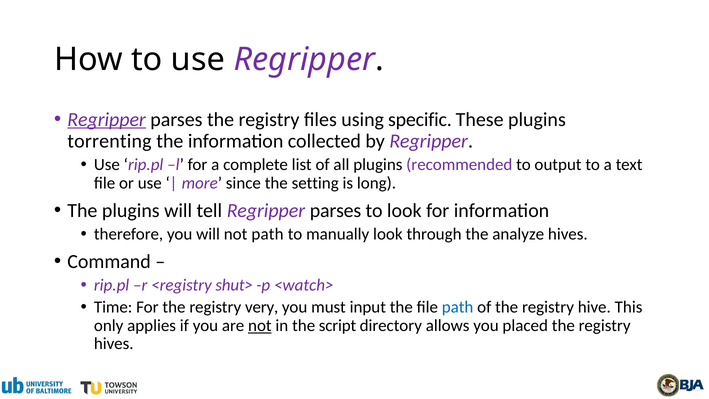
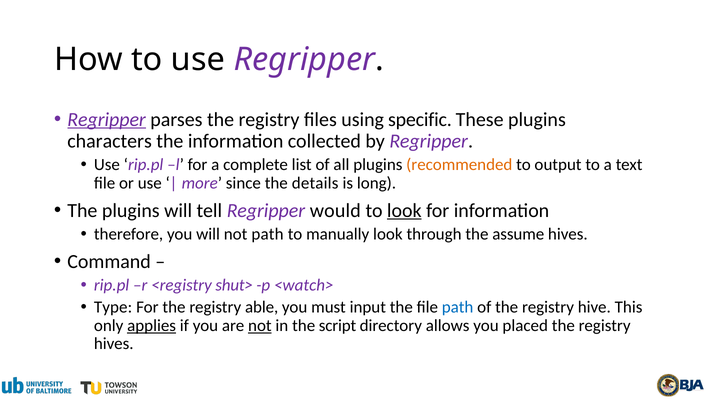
torrenting: torrenting -> characters
recommended colour: purple -> orange
setting: setting -> details
tell Regripper parses: parses -> would
look at (404, 210) underline: none -> present
analyze: analyze -> assume
Time: Time -> Type
very: very -> able
applies underline: none -> present
